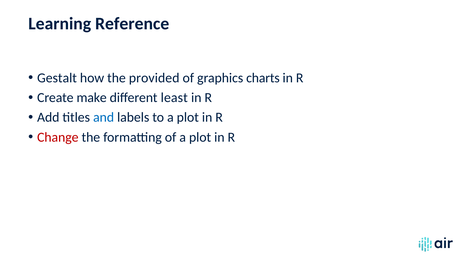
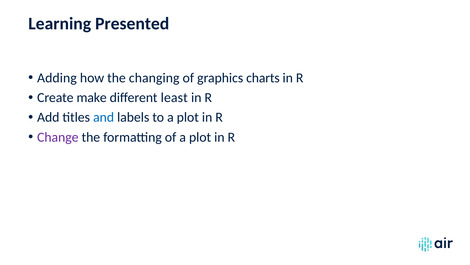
Reference: Reference -> Presented
Gestalt: Gestalt -> Adding
provided: provided -> changing
Change colour: red -> purple
